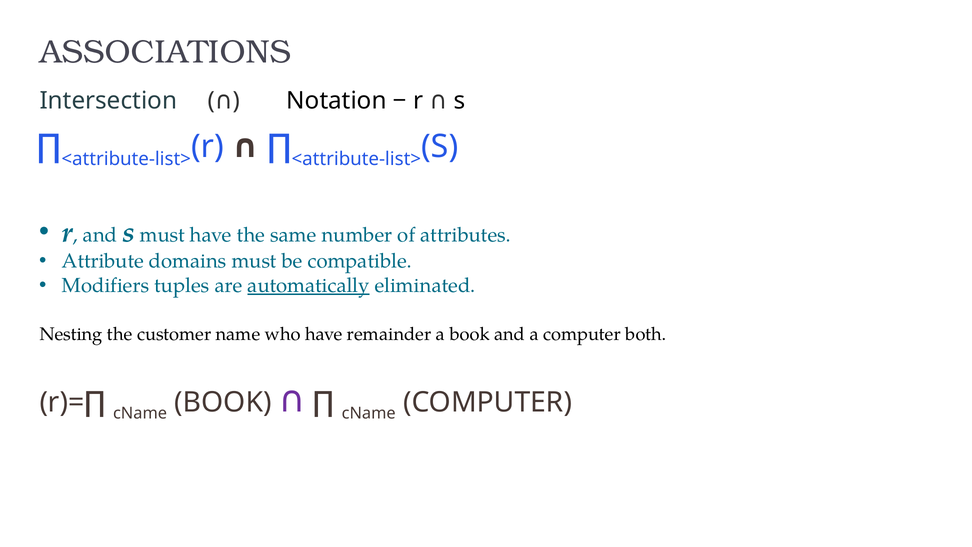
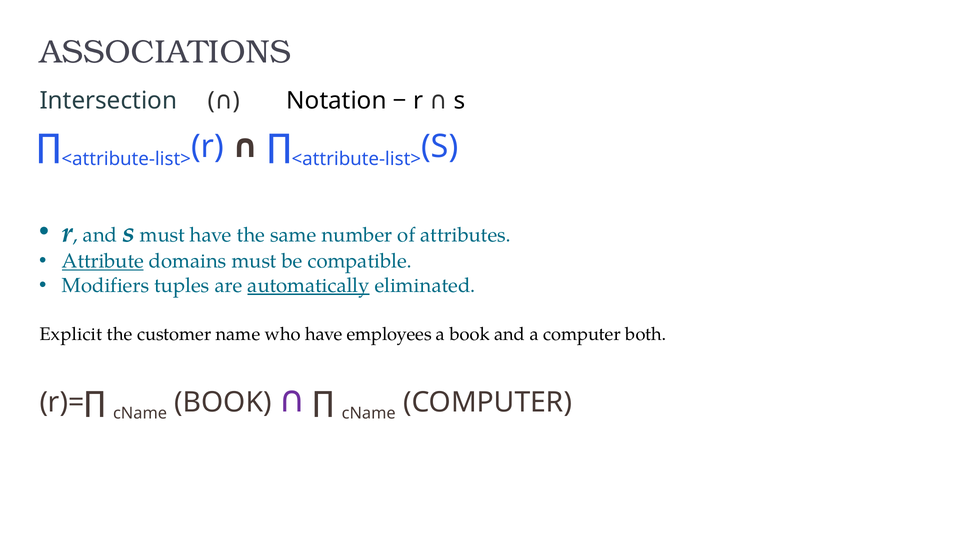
Attribute underline: none -> present
Nesting: Nesting -> Explicit
remainder: remainder -> employees
